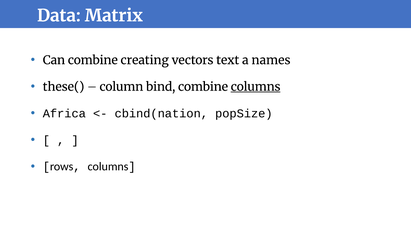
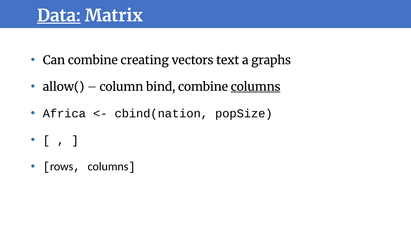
Data underline: none -> present
names: names -> graphs
these(: these( -> allow(
